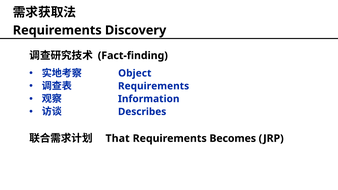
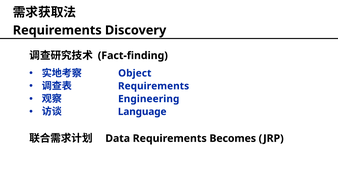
Information: Information -> Engineering
Describes: Describes -> Language
That: That -> Data
